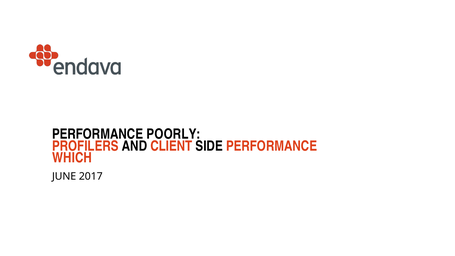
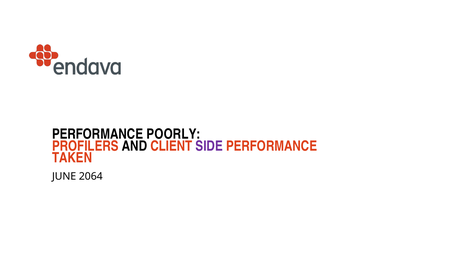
SIDE colour: black -> purple
WHICH: WHICH -> TAKEN
2017: 2017 -> 2064
